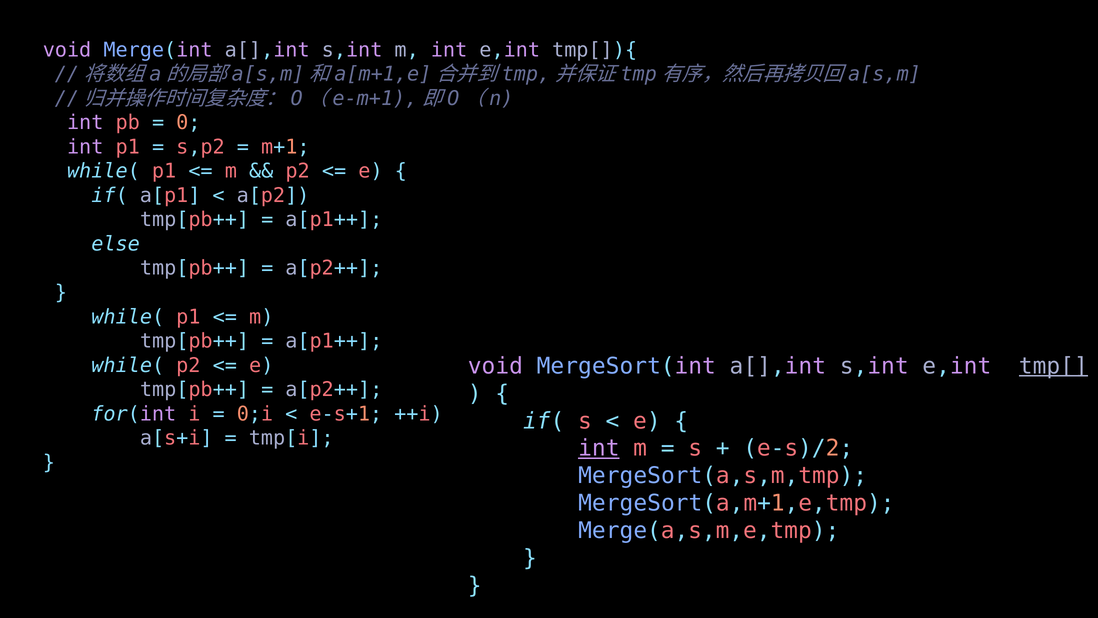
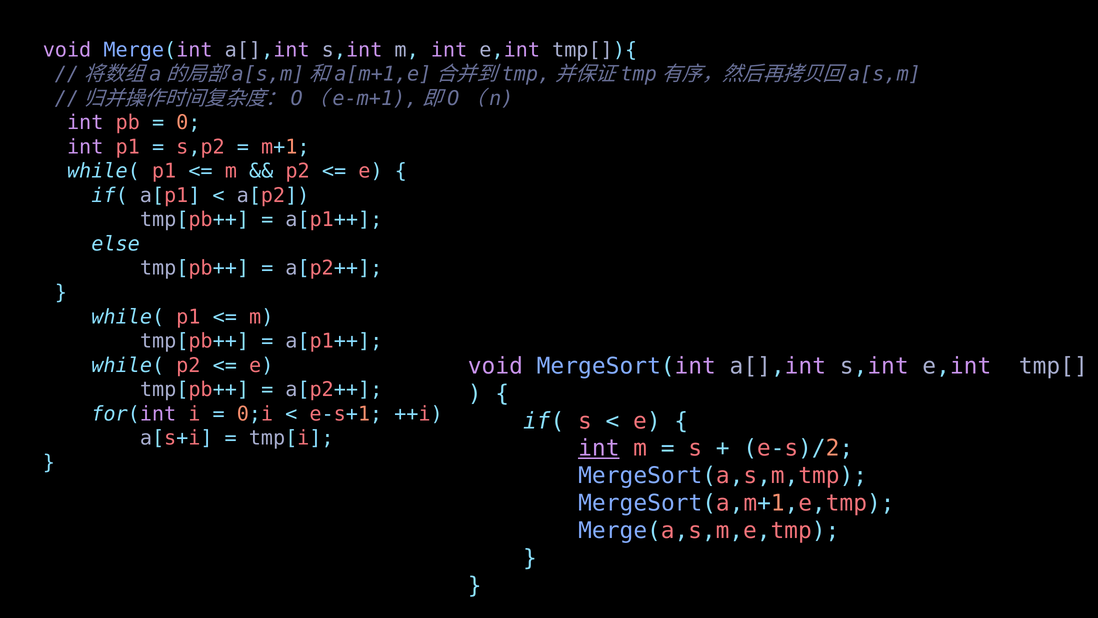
tmp[ underline: present -> none
